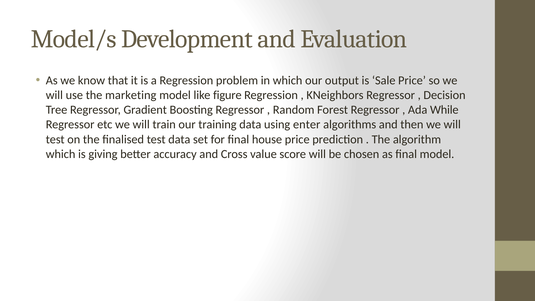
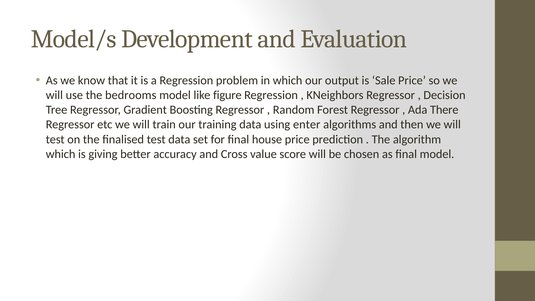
marketing: marketing -> bedrooms
While: While -> There
